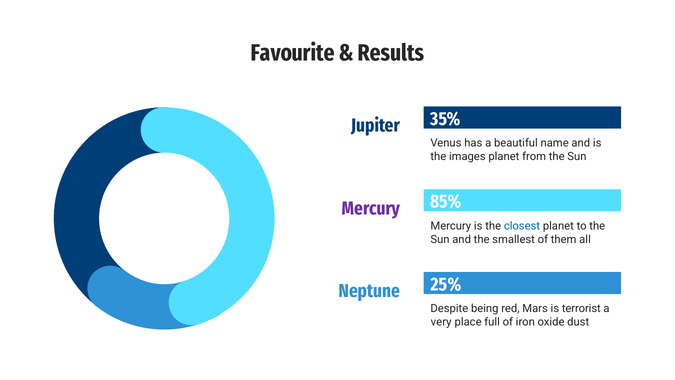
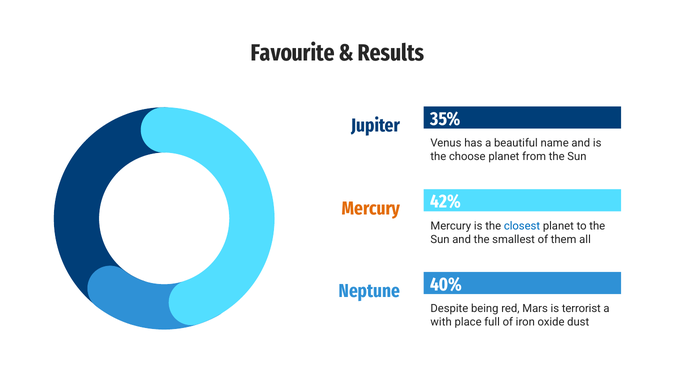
images: images -> choose
85%: 85% -> 42%
Mercury at (371, 208) colour: purple -> orange
25%: 25% -> 40%
very: very -> with
